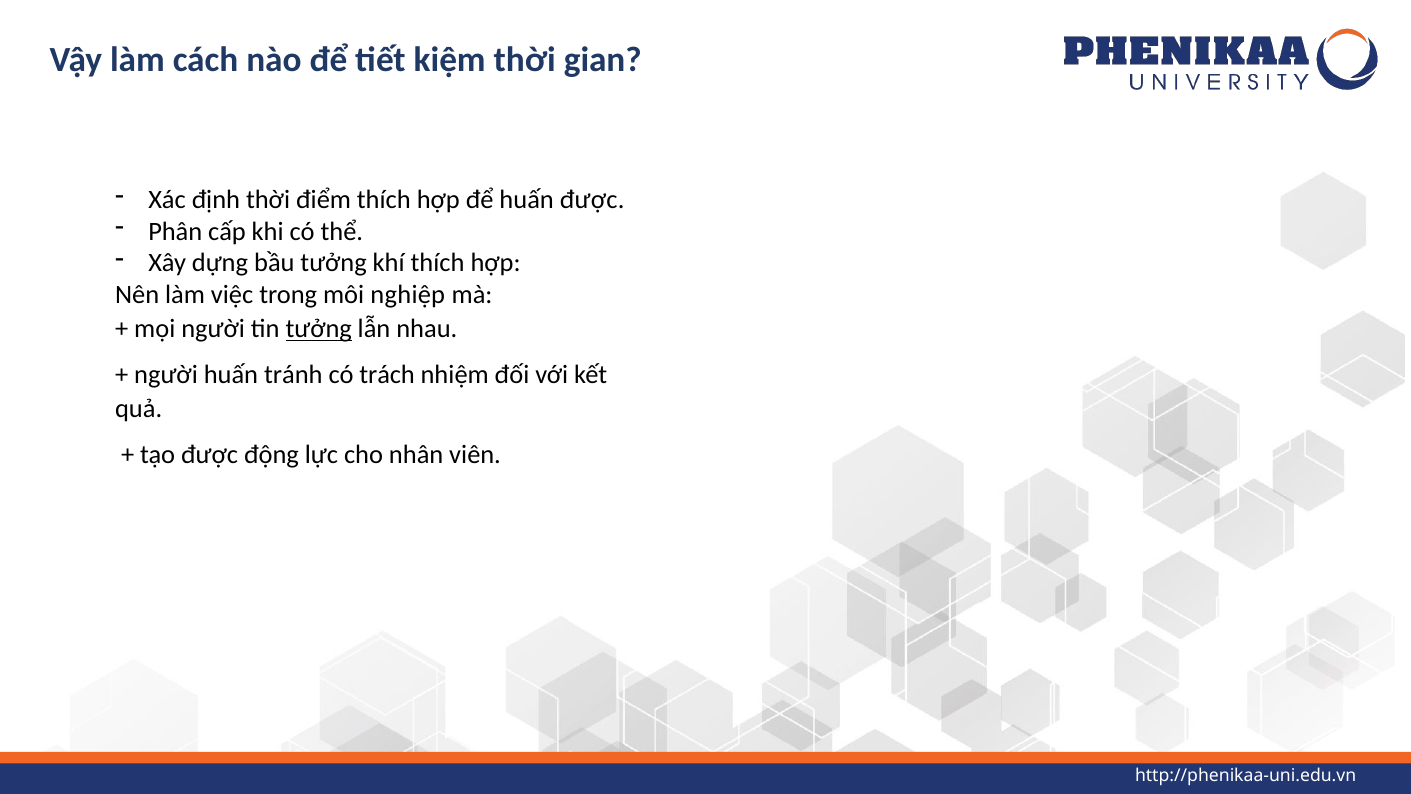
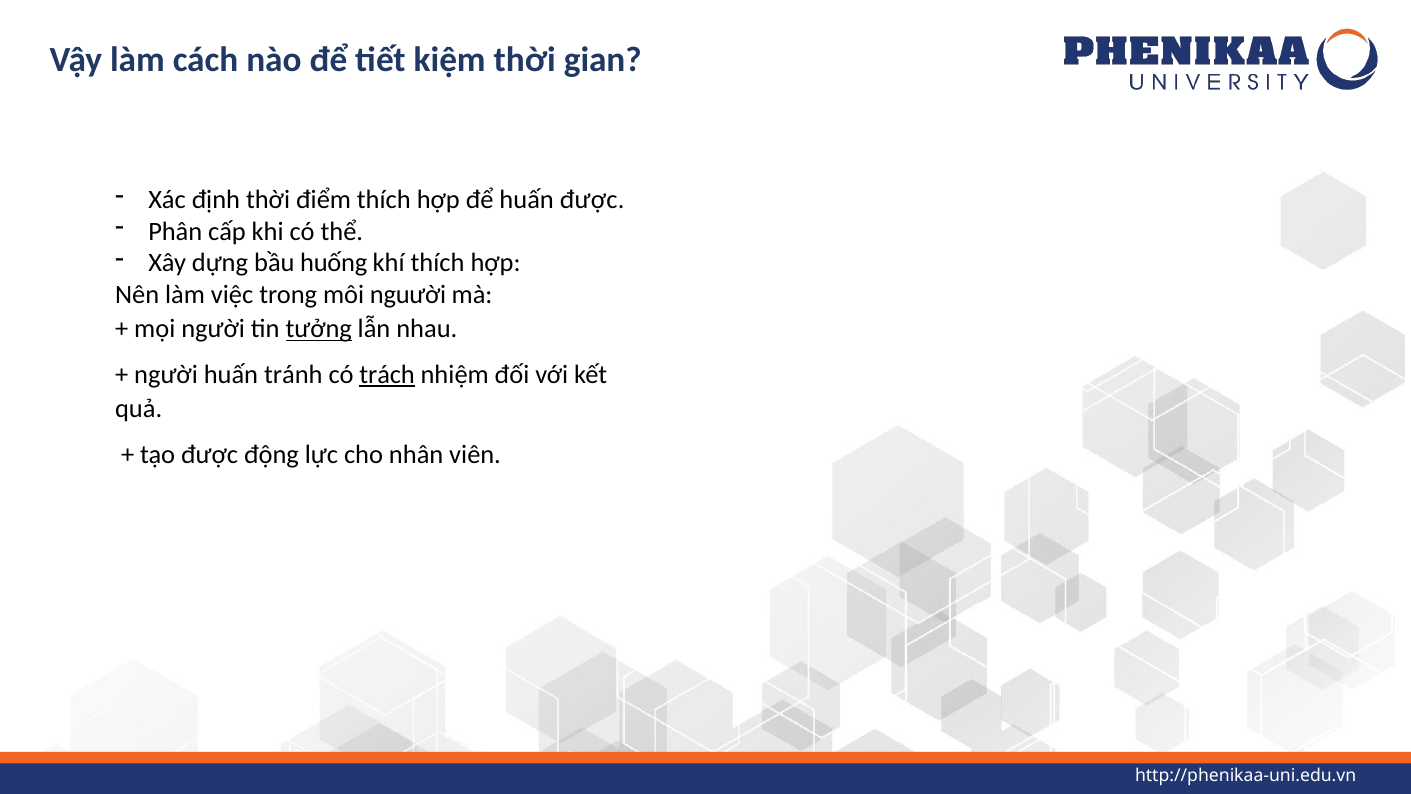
bầu tưởng: tưởng -> huống
nghiệp: nghiệp -> nguười
trách underline: none -> present
